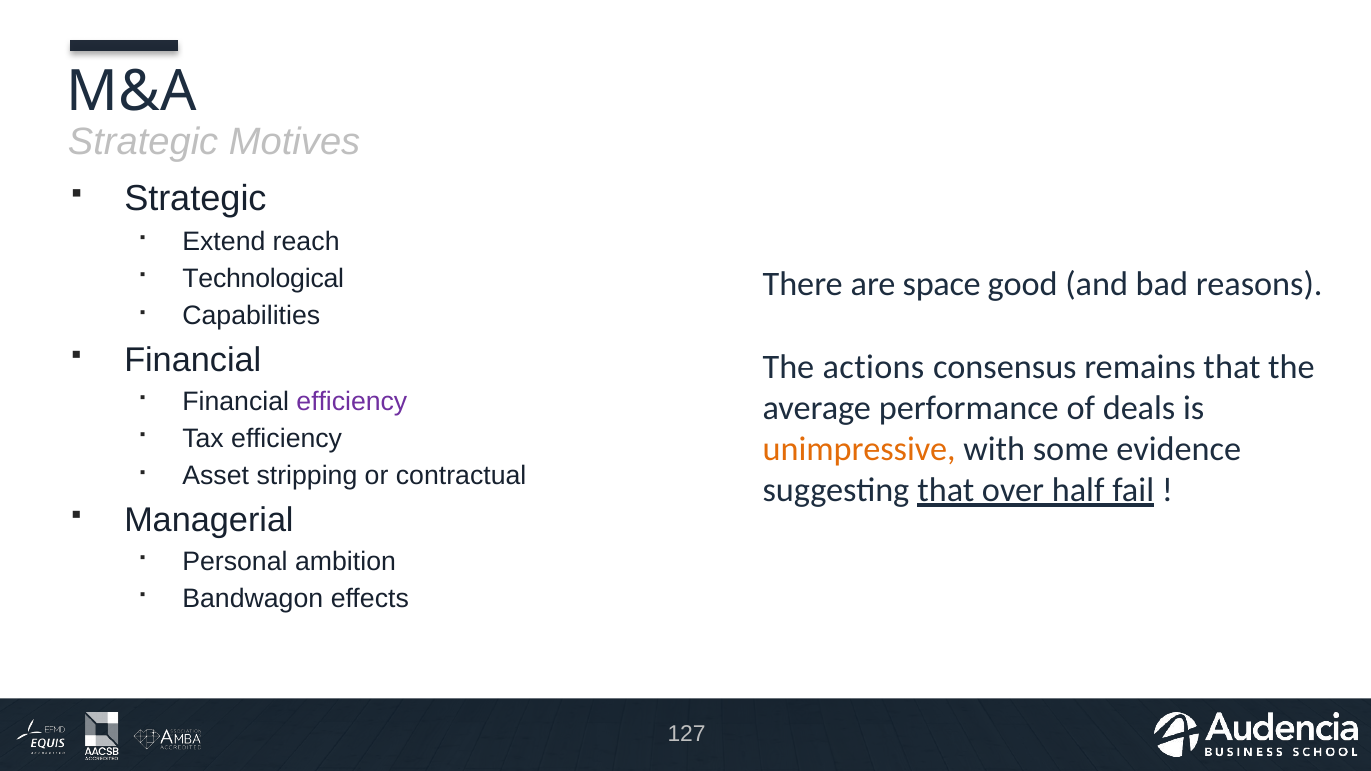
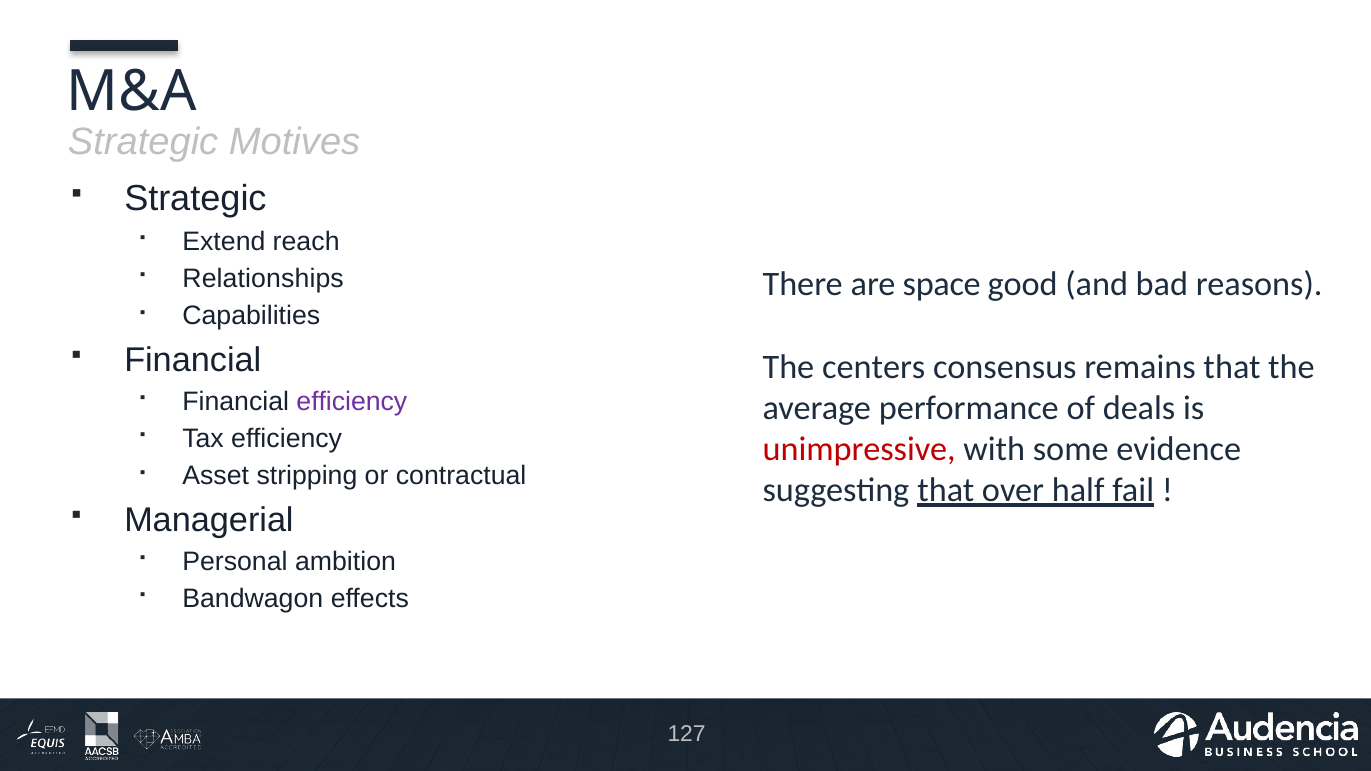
Technological: Technological -> Relationships
actions: actions -> centers
unimpressive colour: orange -> red
